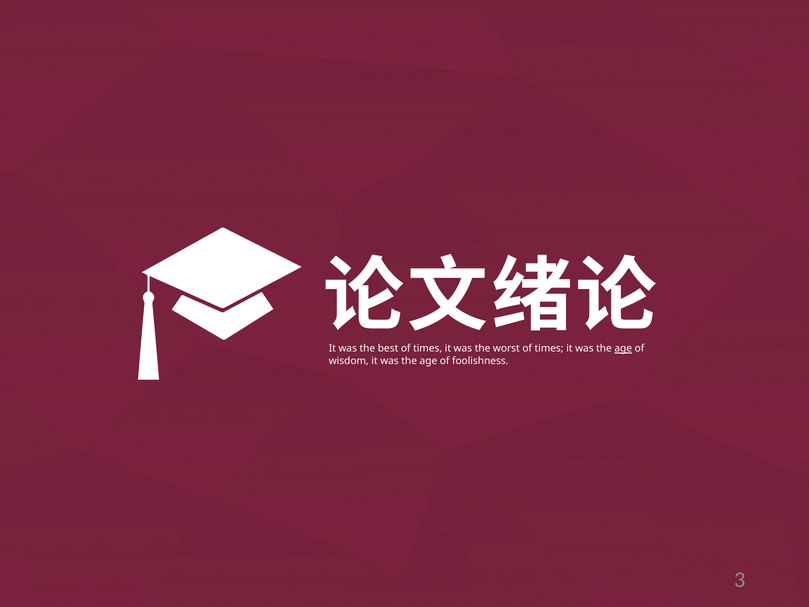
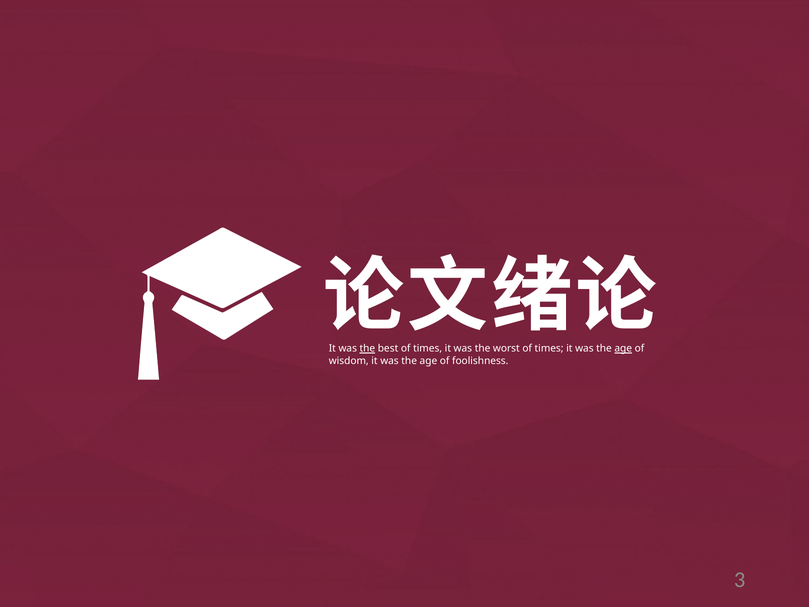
the at (367, 348) underline: none -> present
